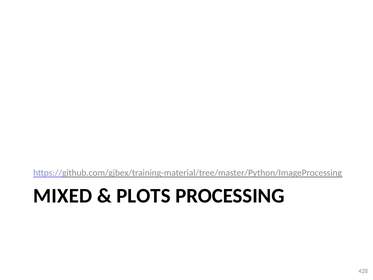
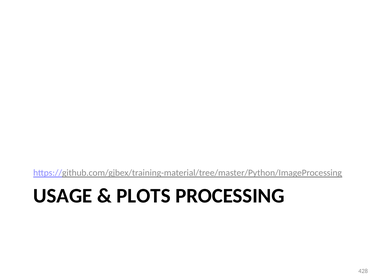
MIXED: MIXED -> USAGE
